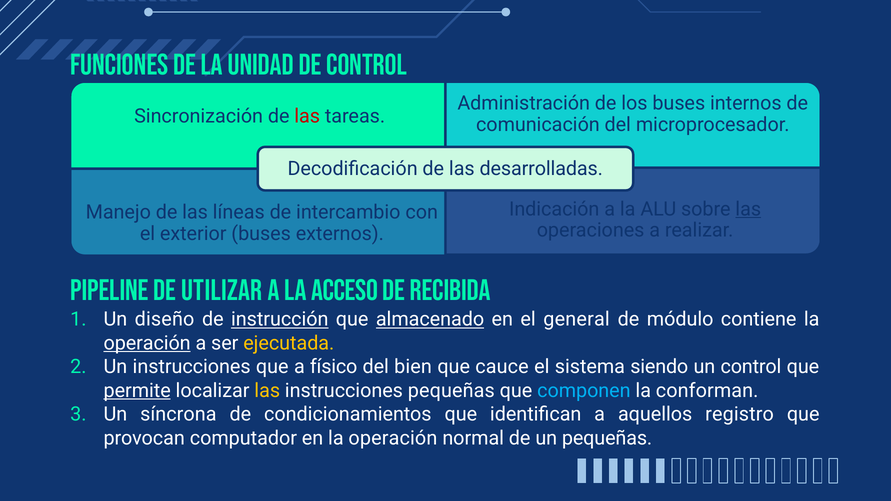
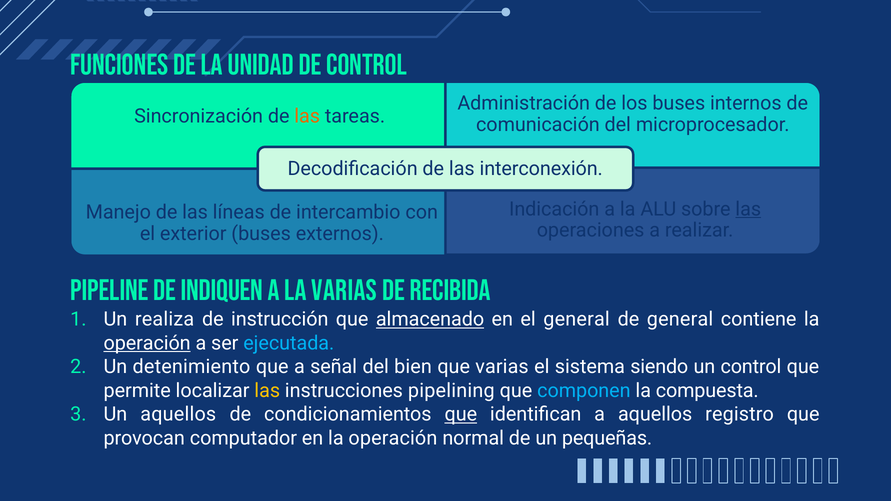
las at (307, 116) colour: red -> orange
desarrolladas: desarrolladas -> interconexión
utilizar: utilizar -> indiquen
la acceso: acceso -> varias
diseño: diseño -> realiza
instrucción underline: present -> none
de módulo: módulo -> general
ejecutada colour: yellow -> light blue
Un instrucciones: instrucciones -> detenimiento
físico: físico -> señal
que cauce: cauce -> varias
permite underline: present -> none
instrucciones pequeñas: pequeñas -> pipelining
conforman: conforman -> compuesta
Un síncrona: síncrona -> aquellos
que at (461, 415) underline: none -> present
